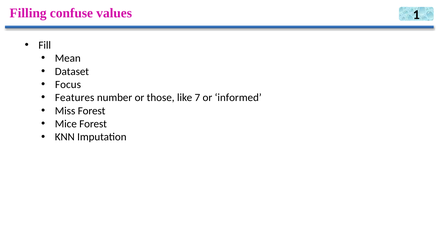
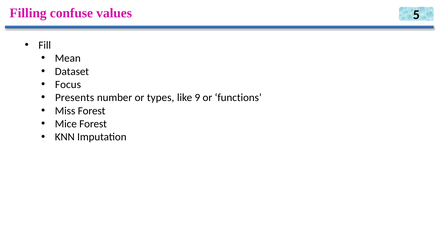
1: 1 -> 5
Features: Features -> Presents
those: those -> types
7: 7 -> 9
informed: informed -> functions
